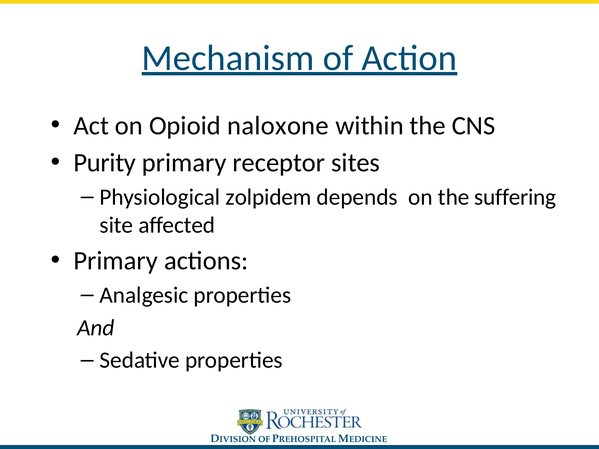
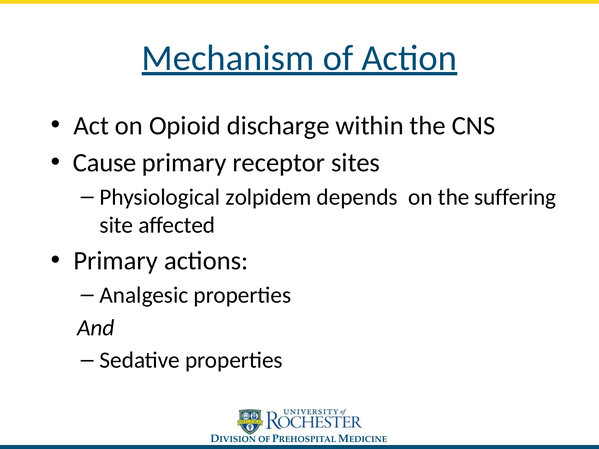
naloxone: naloxone -> discharge
Purity: Purity -> Cause
